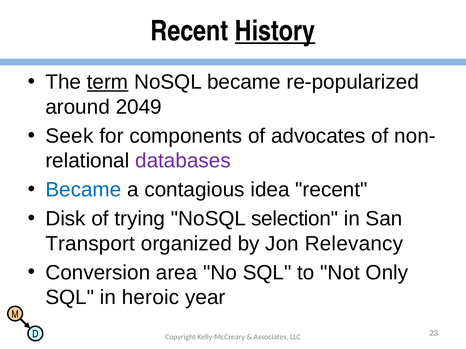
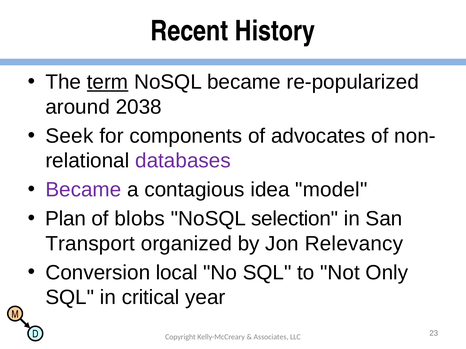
History underline: present -> none
2049: 2049 -> 2038
Became at (83, 190) colour: blue -> purple
idea recent: recent -> model
Disk: Disk -> Plan
trying: trying -> blobs
area: area -> local
heroic: heroic -> critical
